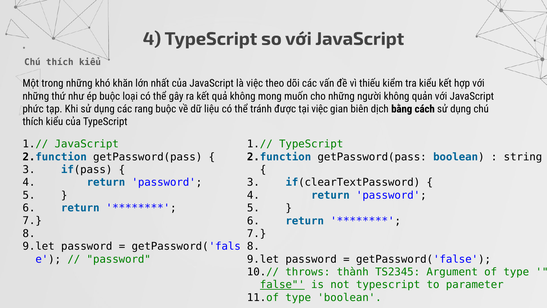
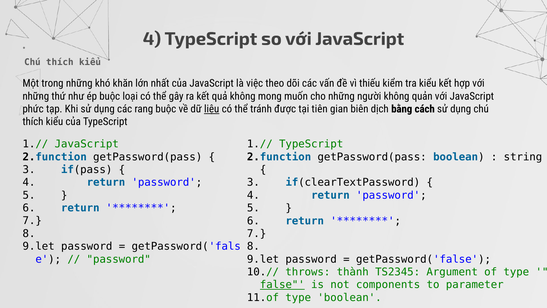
liệu underline: none -> present
tại việc: việc -> tiên
not typescript: typescript -> components
